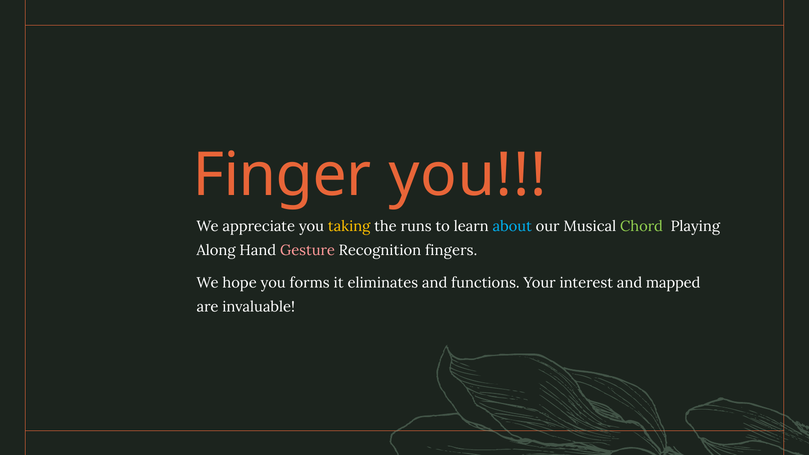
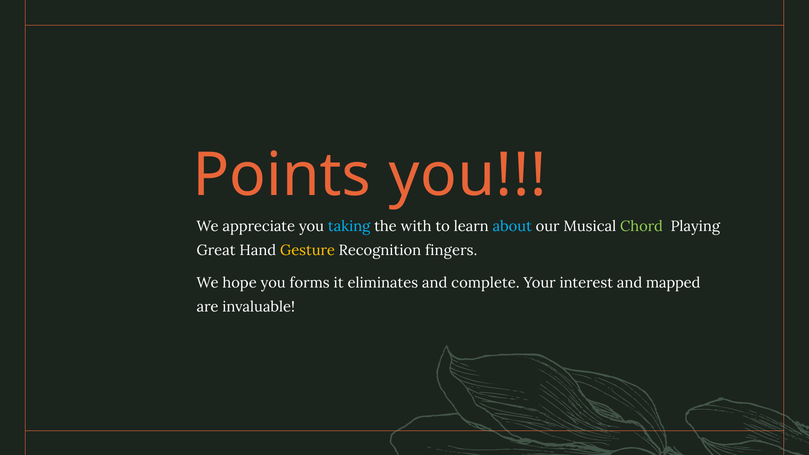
Finger: Finger -> Points
taking colour: yellow -> light blue
runs: runs -> with
Along: Along -> Great
Gesture colour: pink -> yellow
functions: functions -> complete
